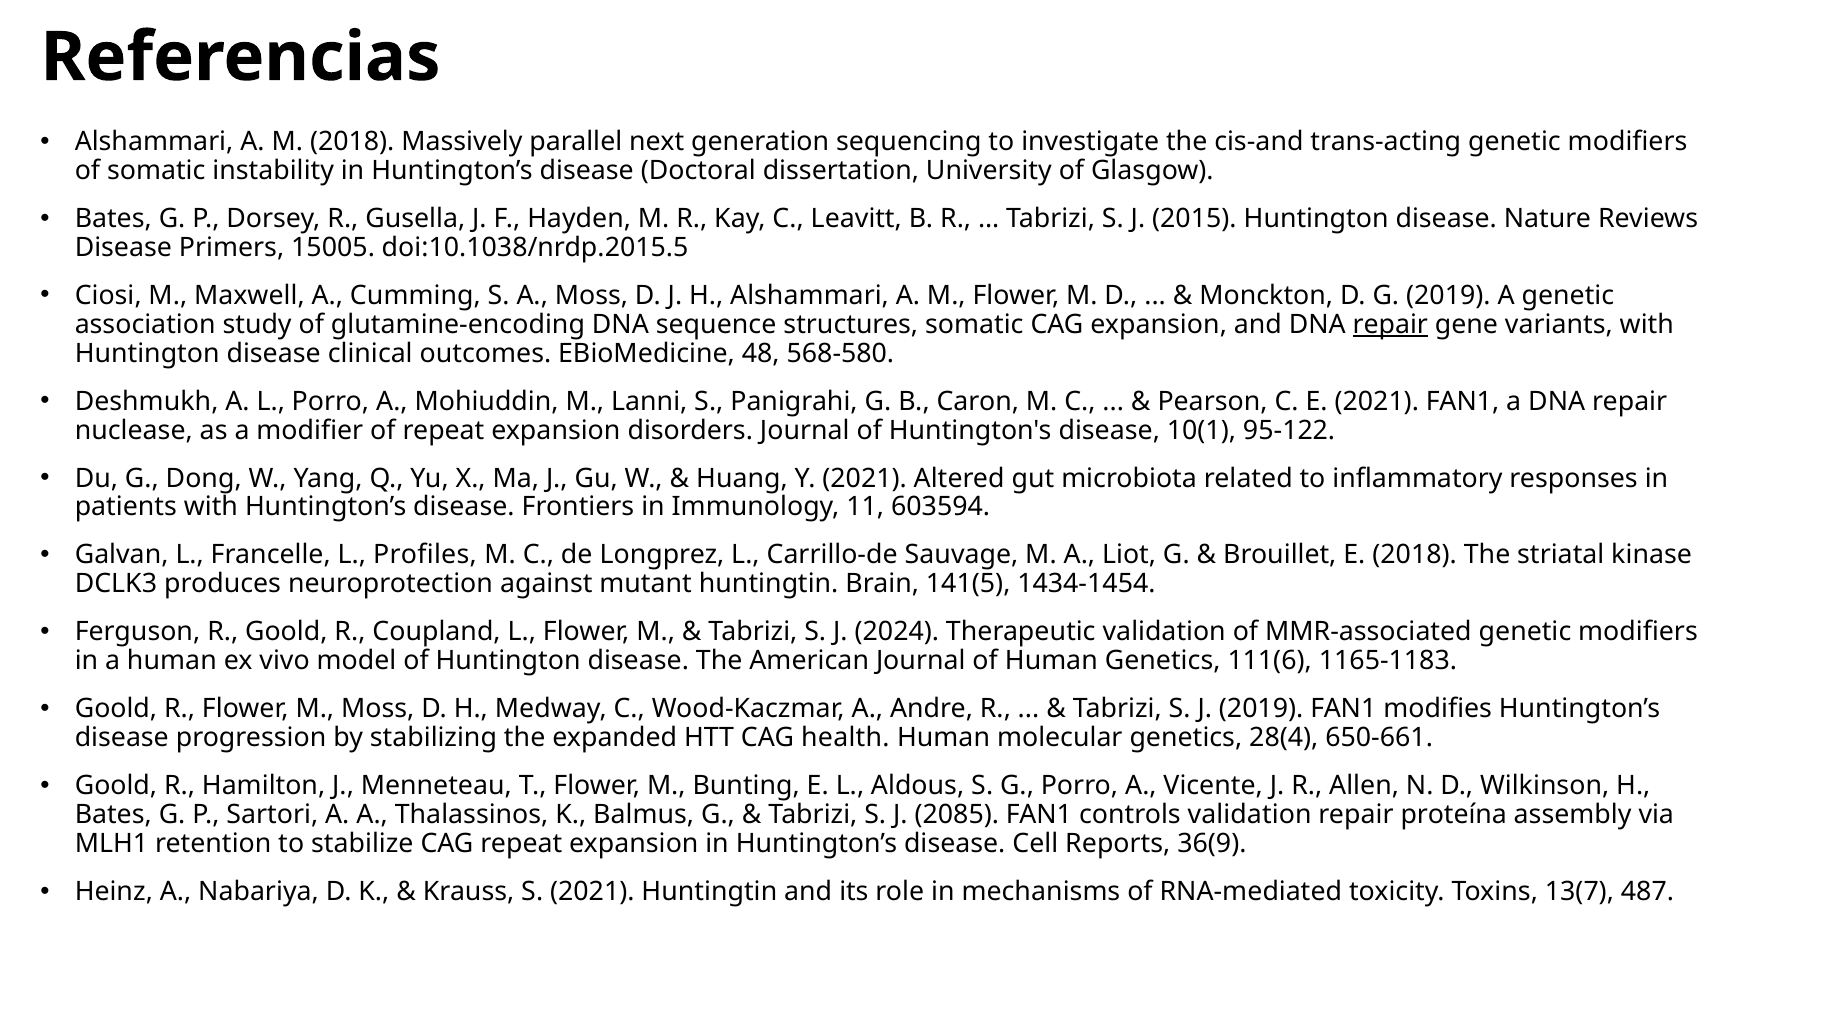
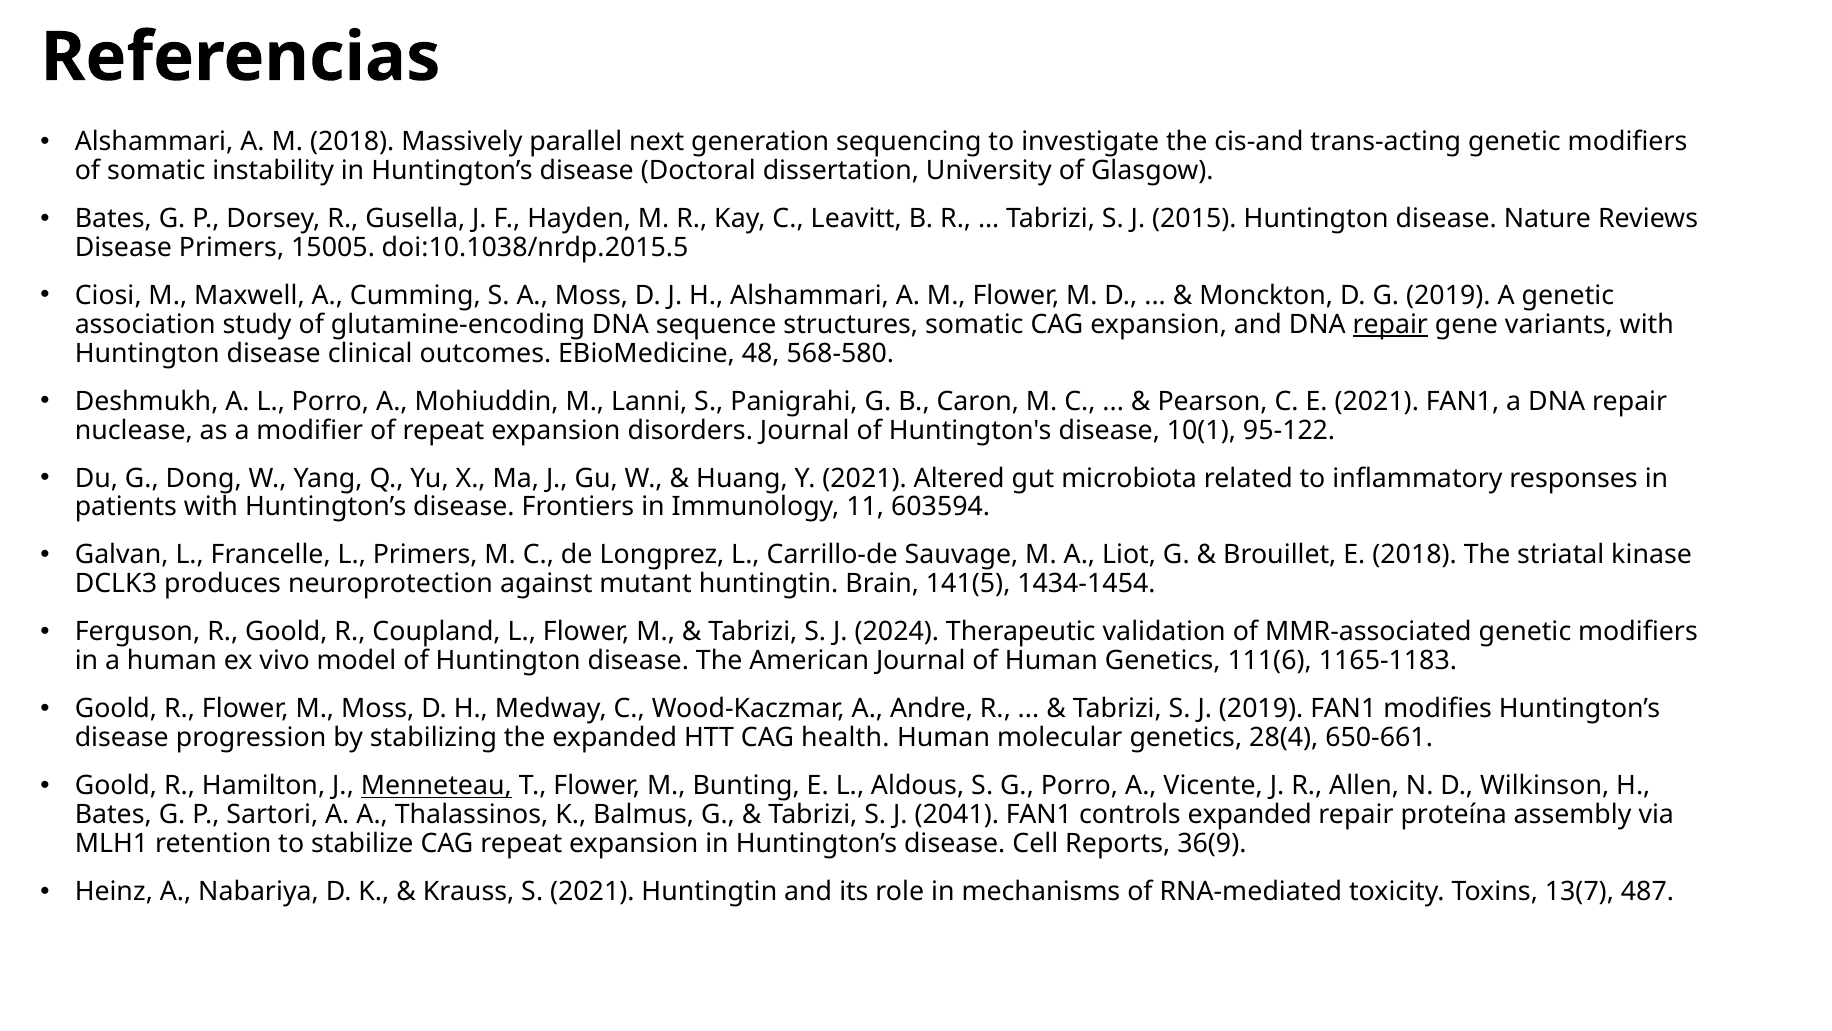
L Profiles: Profiles -> Primers
Menneteau underline: none -> present
2085: 2085 -> 2041
controls validation: validation -> expanded
